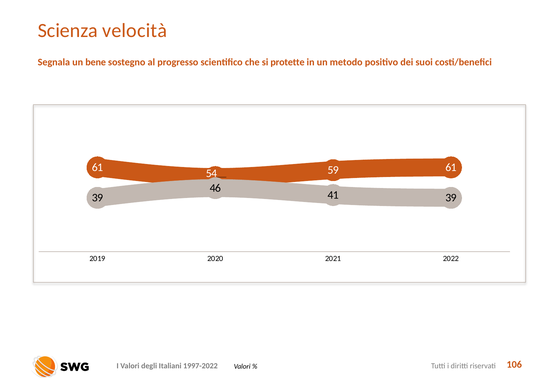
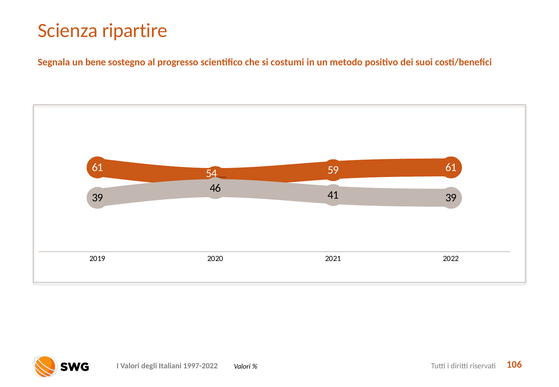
velocità: velocità -> ripartire
protette: protette -> costumi
